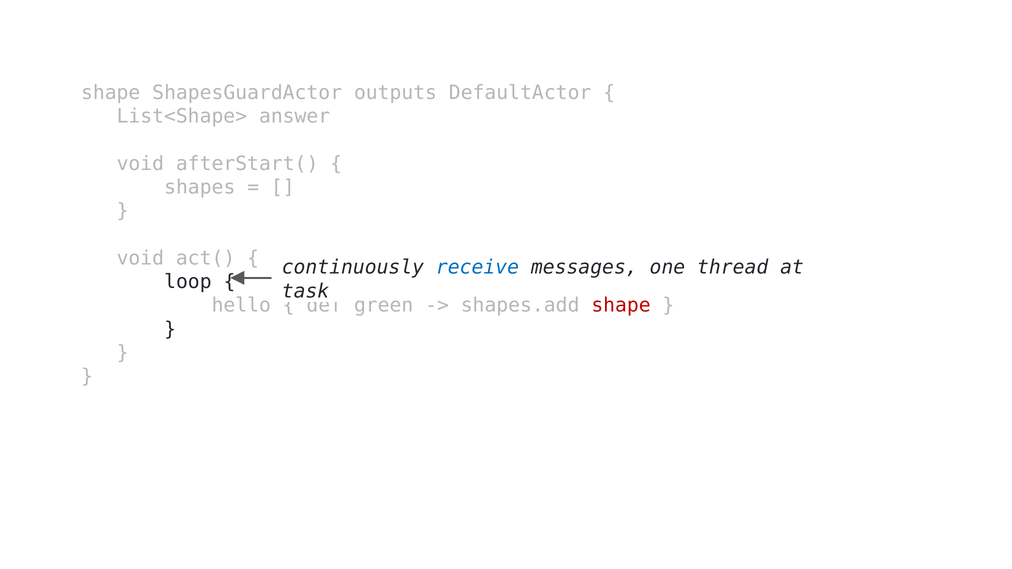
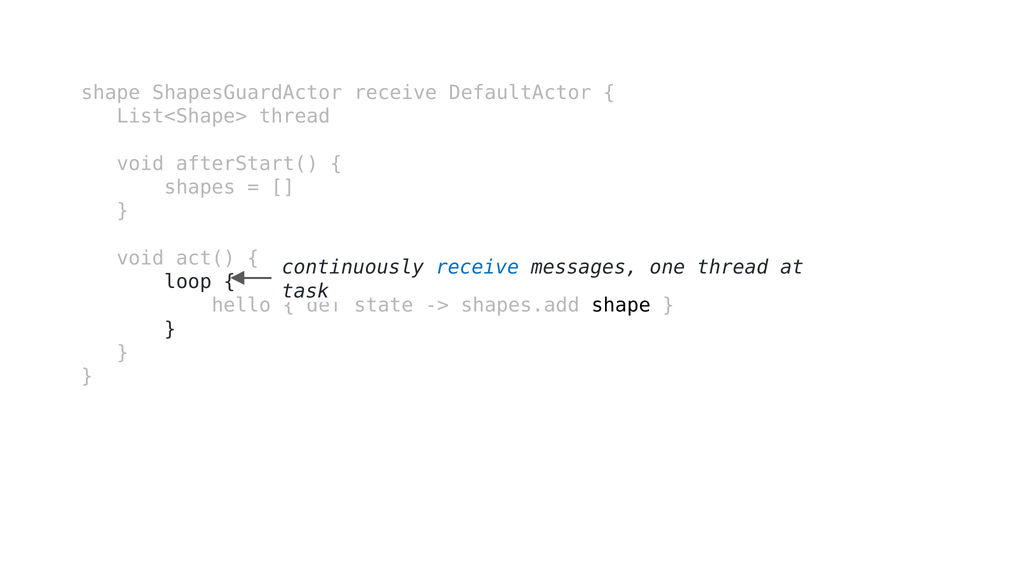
ShapesGuardActor outputs: outputs -> receive
List<Shape> answer: answer -> thread
green: green -> state
shape at (621, 306) colour: red -> black
